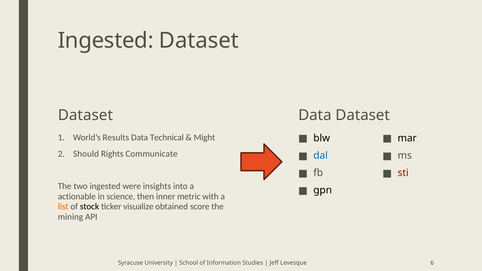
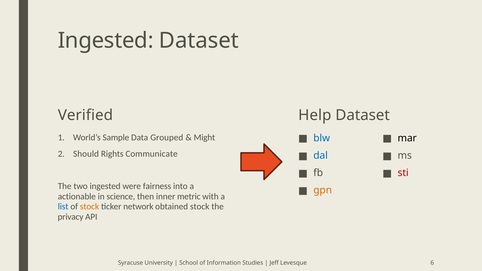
Dataset at (85, 115): Dataset -> Verified
Data at (315, 115): Data -> Help
Results: Results -> Sample
Technical: Technical -> Grouped
blw colour: black -> blue
insights: insights -> fairness
gpn colour: black -> orange
list colour: orange -> blue
stock at (90, 207) colour: black -> orange
visualize: visualize -> network
obtained score: score -> stock
mining: mining -> privacy
